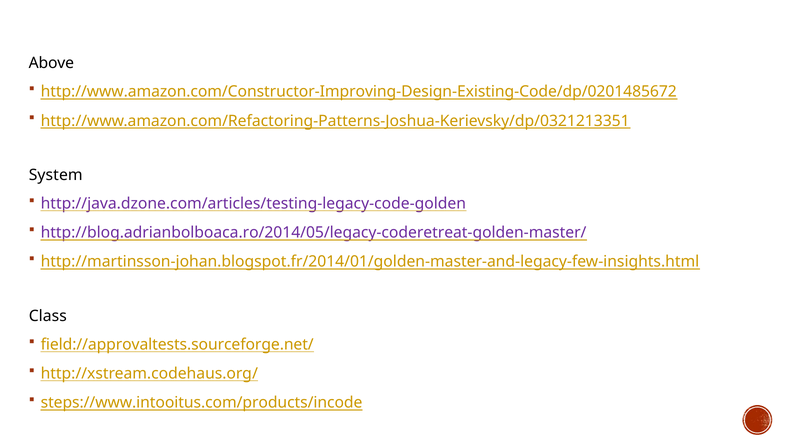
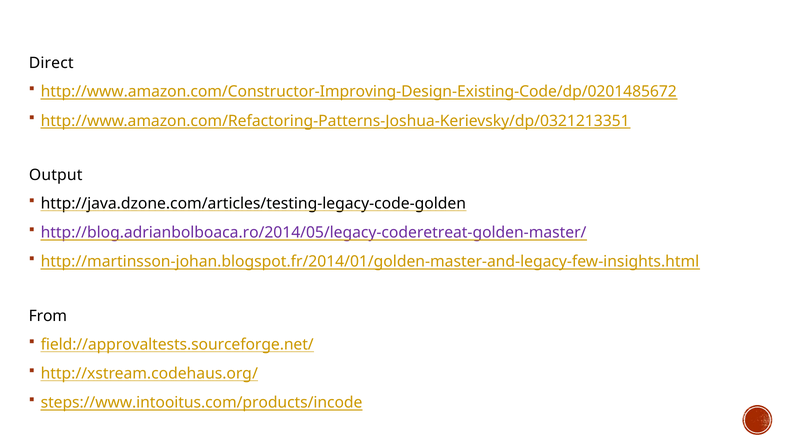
Above: Above -> Direct
System: System -> Output
http://java.dzone.com/articles/testing-legacy-code-golden colour: purple -> black
Class: Class -> From
